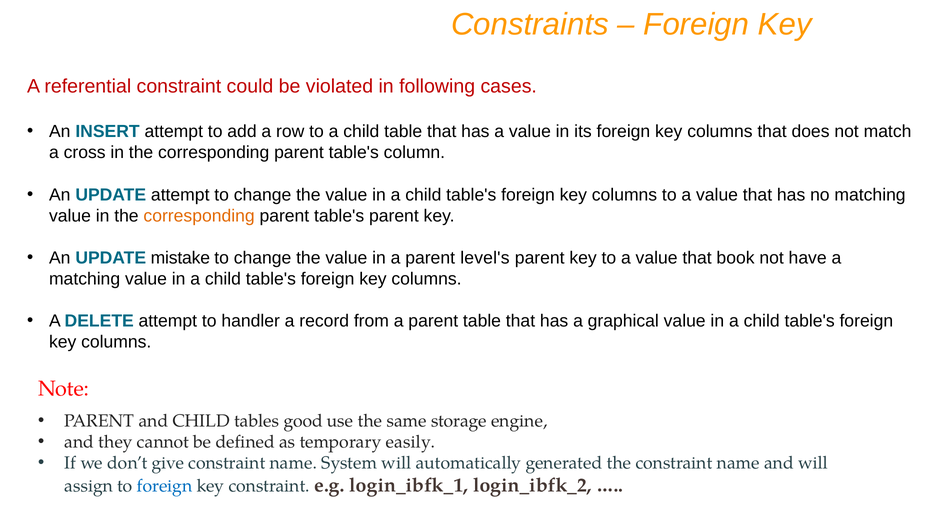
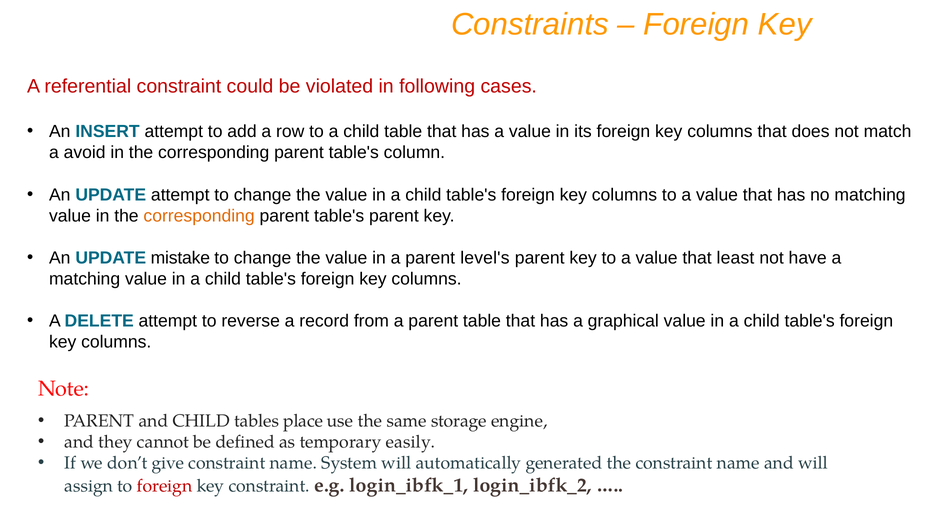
cross: cross -> avoid
book: book -> least
handler: handler -> reverse
good: good -> place
foreign at (165, 486) colour: blue -> red
